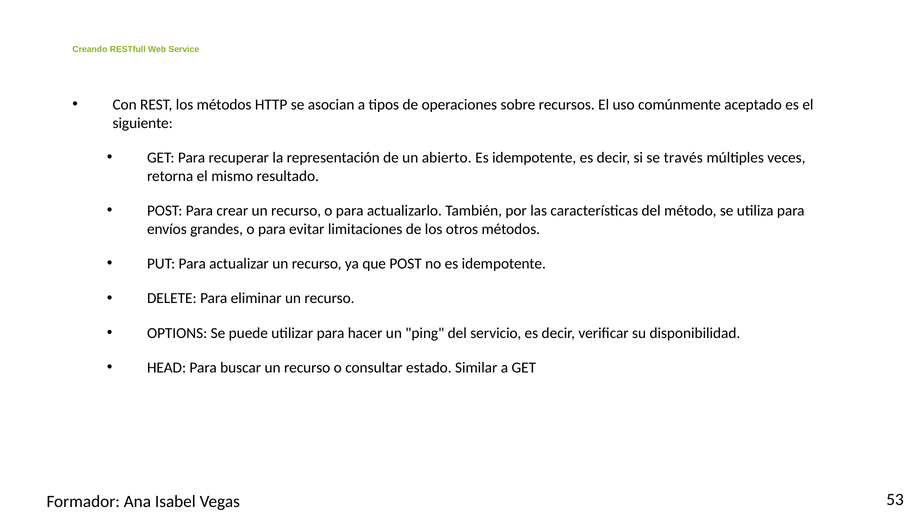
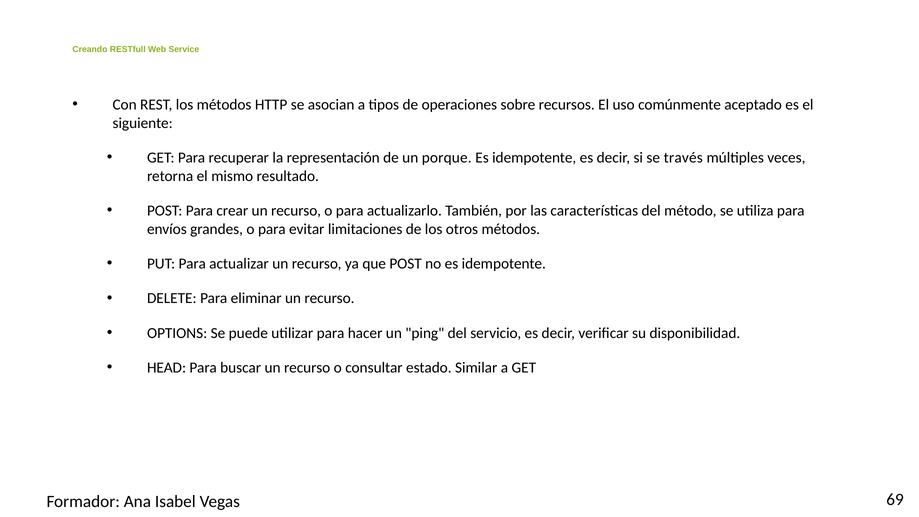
abierto: abierto -> porque
53: 53 -> 69
